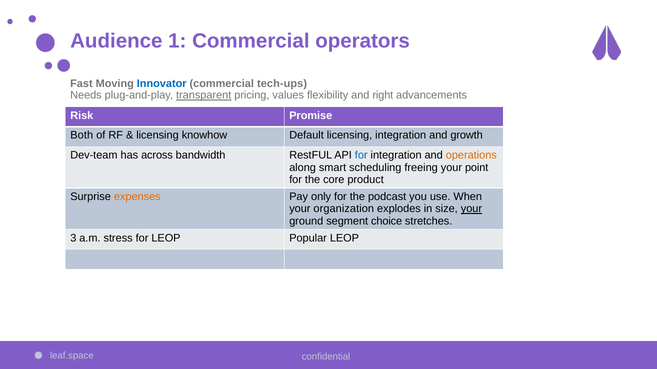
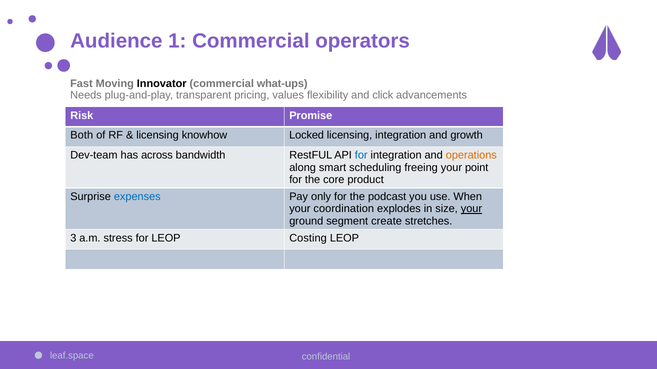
Innovator colour: blue -> black
tech-ups: tech-ups -> what-ups
transparent underline: present -> none
right: right -> click
Default: Default -> Locked
expenses colour: orange -> blue
organization: organization -> coordination
choice: choice -> create
Popular: Popular -> Costing
